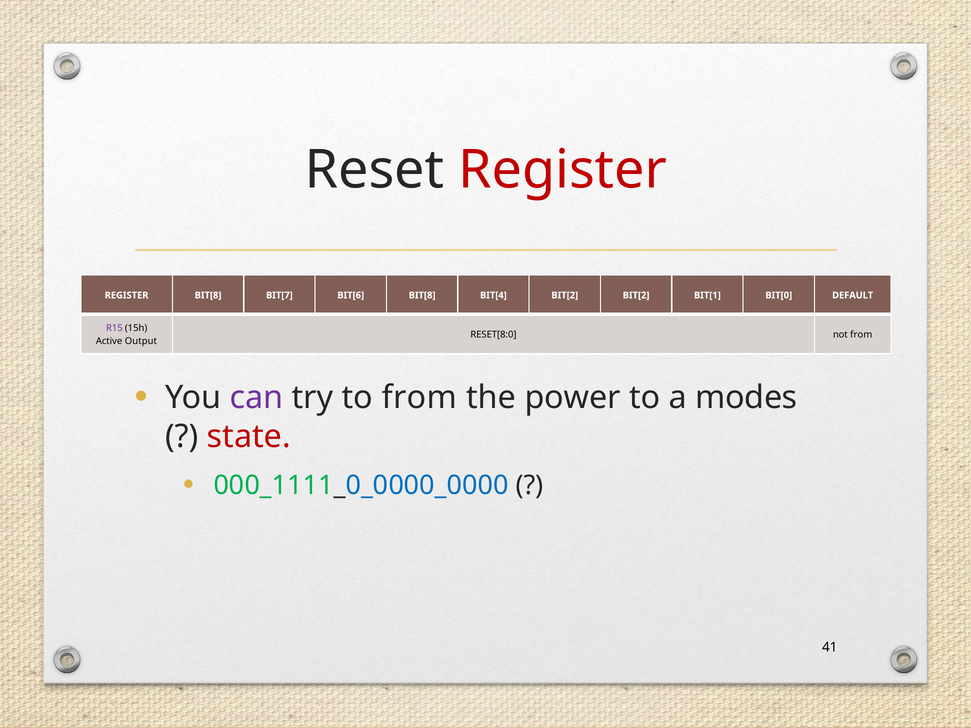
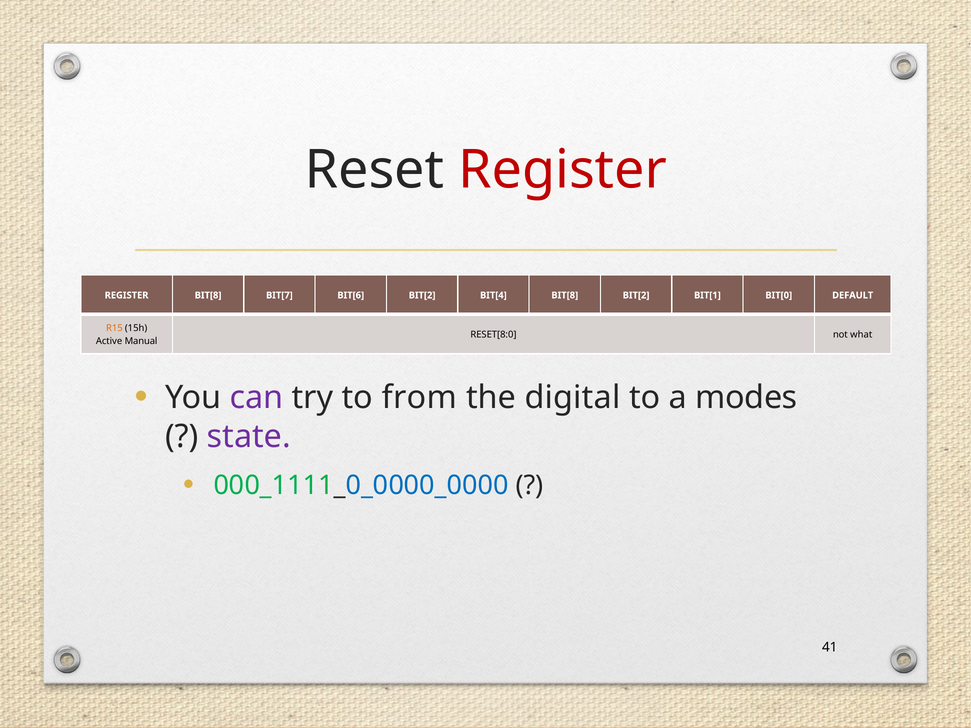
BIT[6 BIT[8: BIT[8 -> BIT[2
BIT[4 BIT[2: BIT[2 -> BIT[8
R15 colour: purple -> orange
not from: from -> what
Output: Output -> Manual
power: power -> digital
state colour: red -> purple
